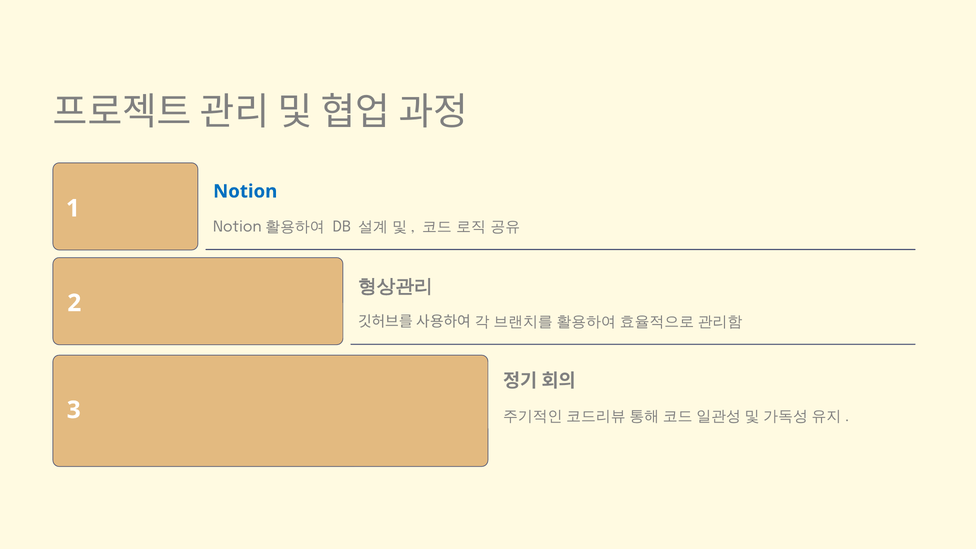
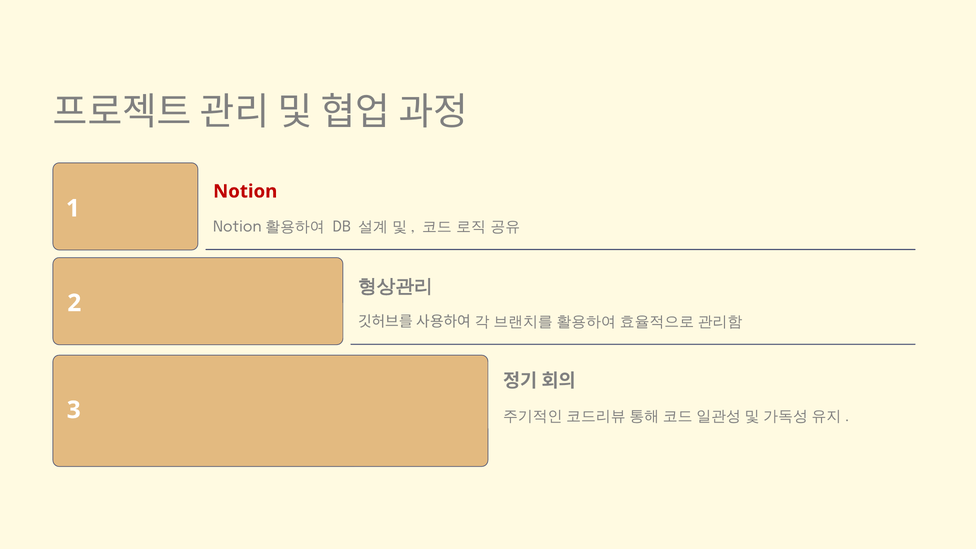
Notion colour: blue -> red
